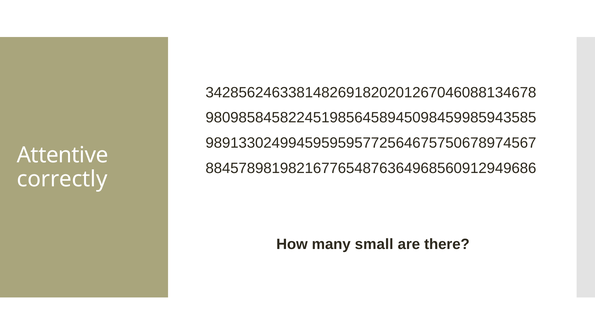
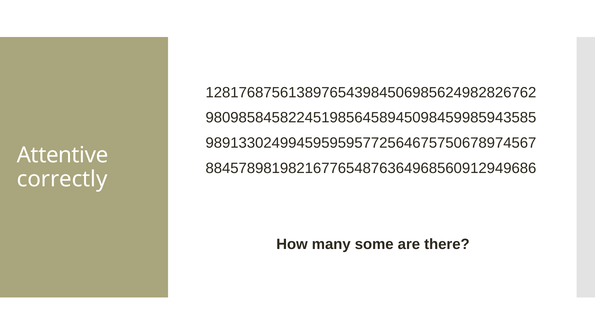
3428562463381482691820201267046088134678: 3428562463381482691820201267046088134678 -> 1281768756138976543984506985624982826762
small: small -> some
